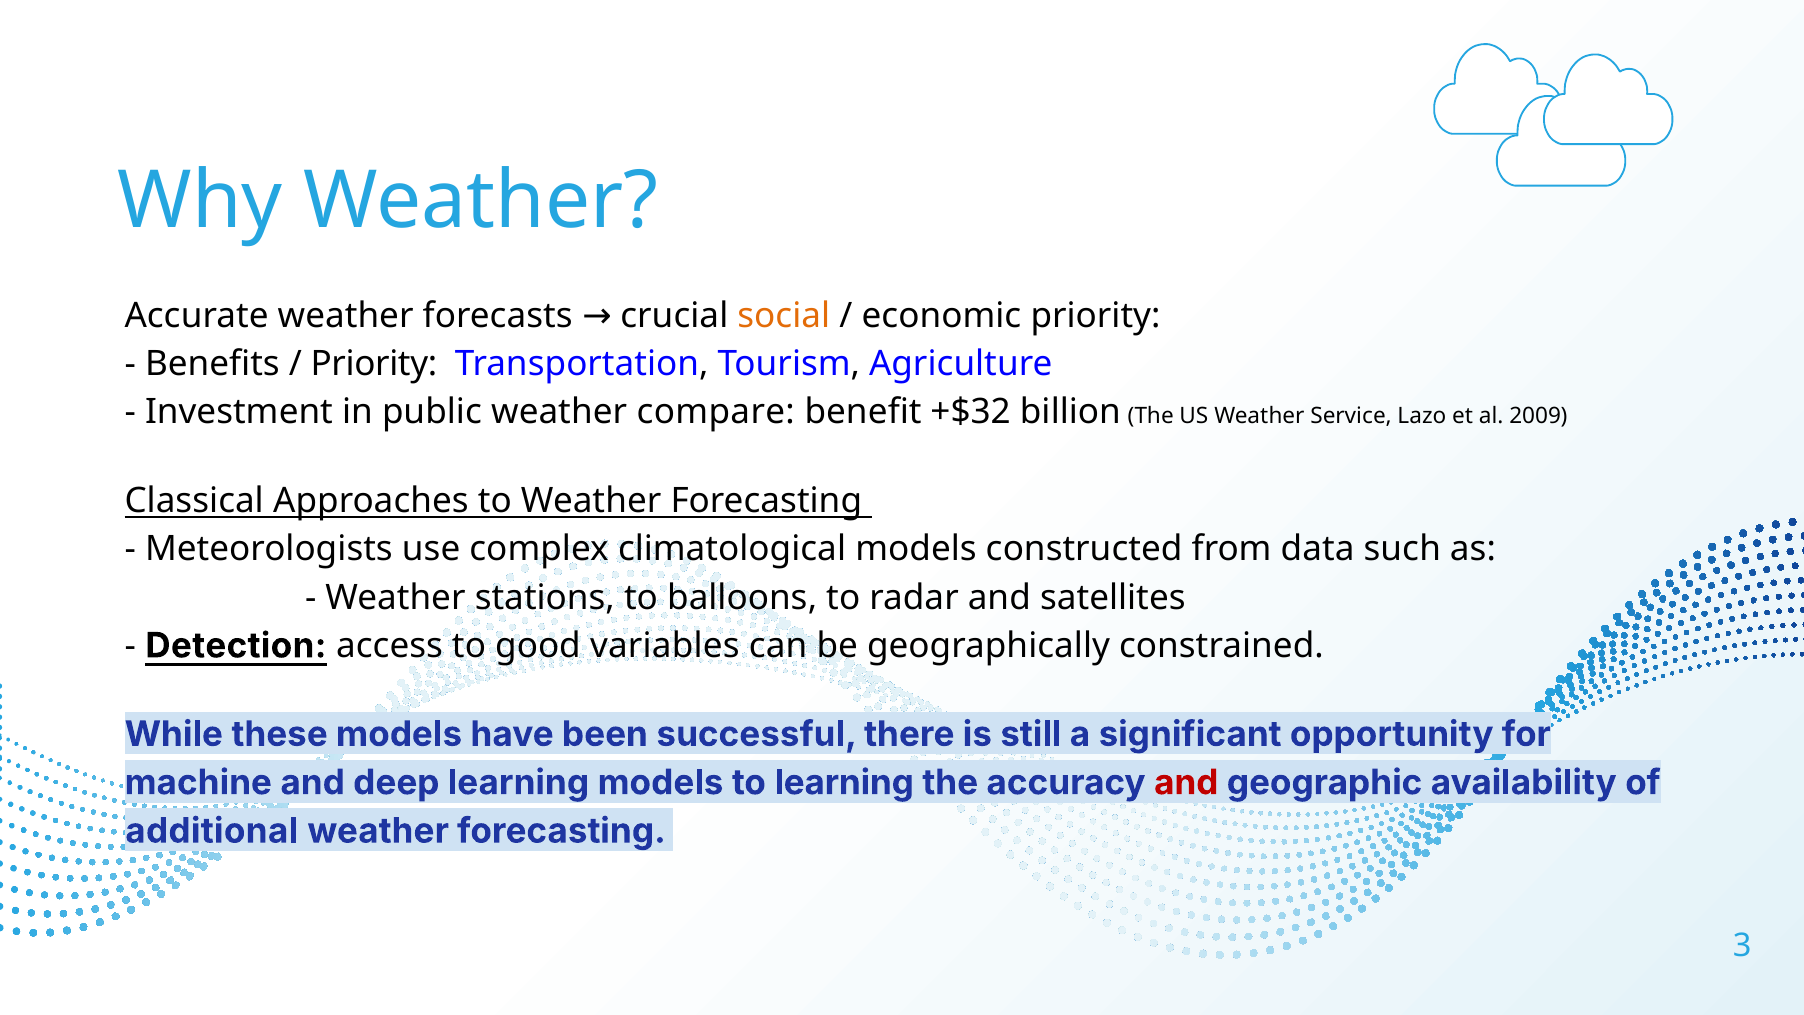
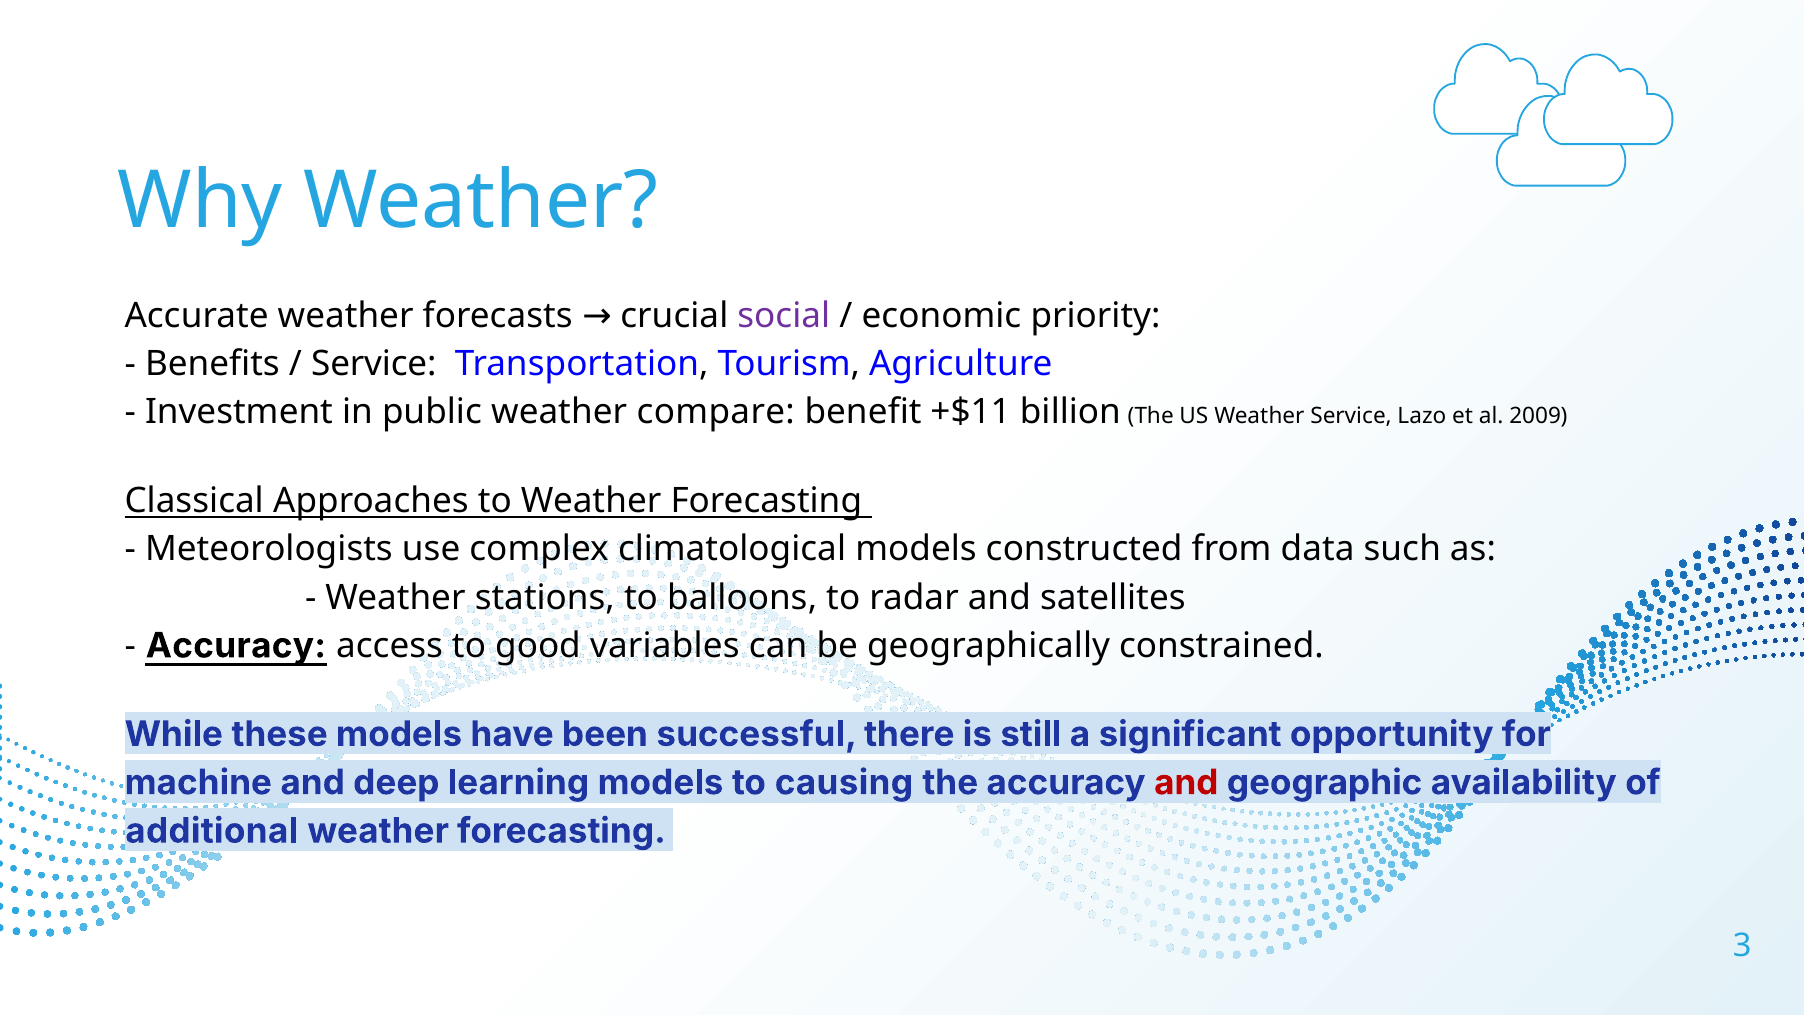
social colour: orange -> purple
Priority at (374, 364): Priority -> Service
+$32: +$32 -> +$11
Detection at (236, 646): Detection -> Accuracy
to learning: learning -> causing
